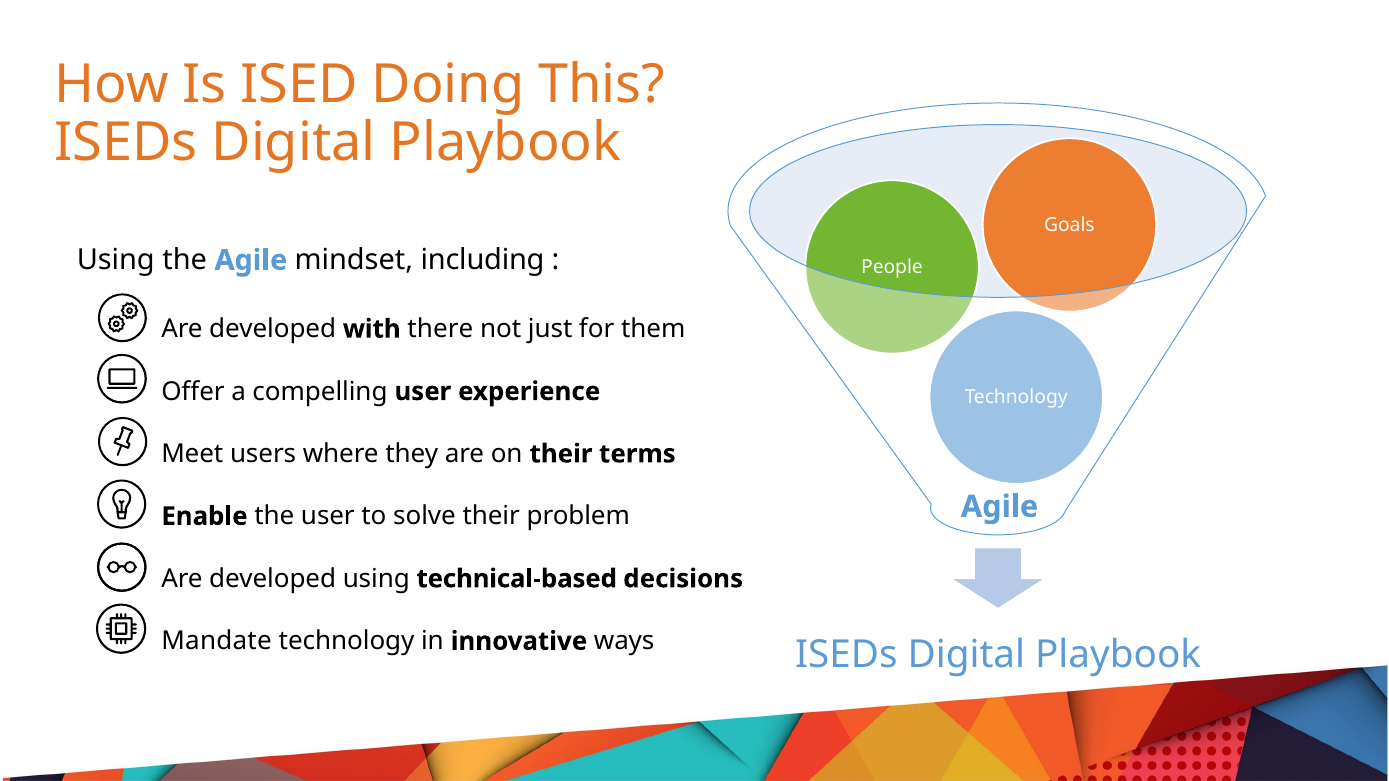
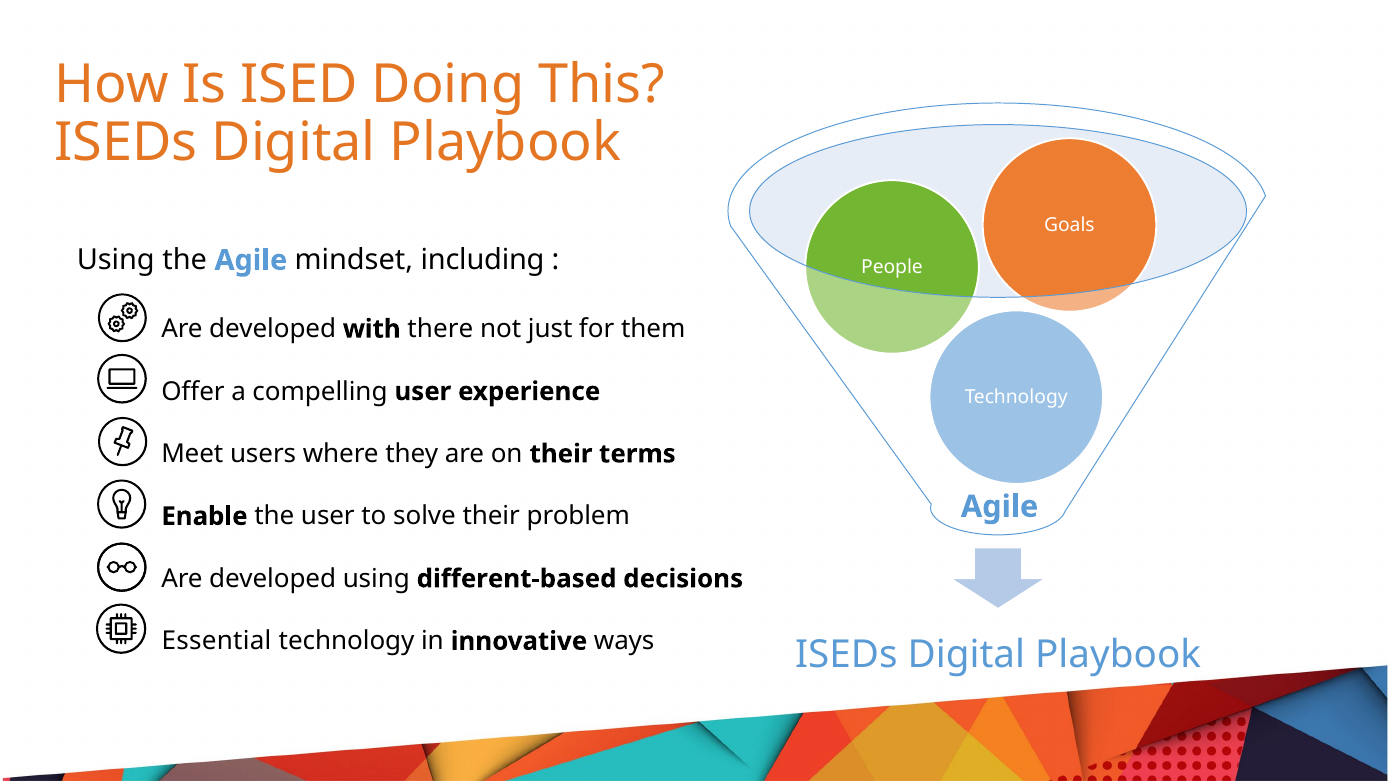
technical-based: technical-based -> different-based
Mandate: Mandate -> Essential
